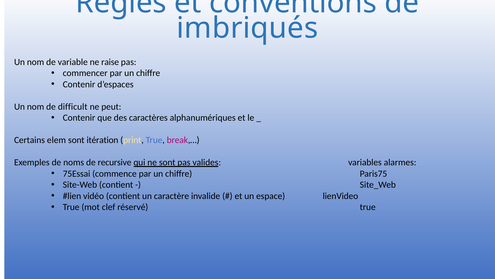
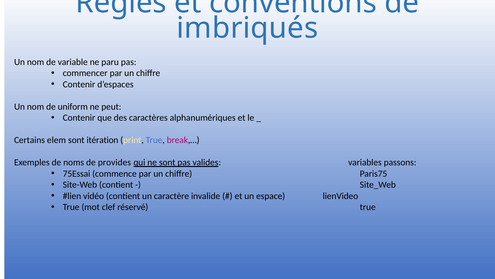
raise: raise -> paru
difficult: difficult -> uniform
recursive: recursive -> provides
alarmes: alarmes -> passons
